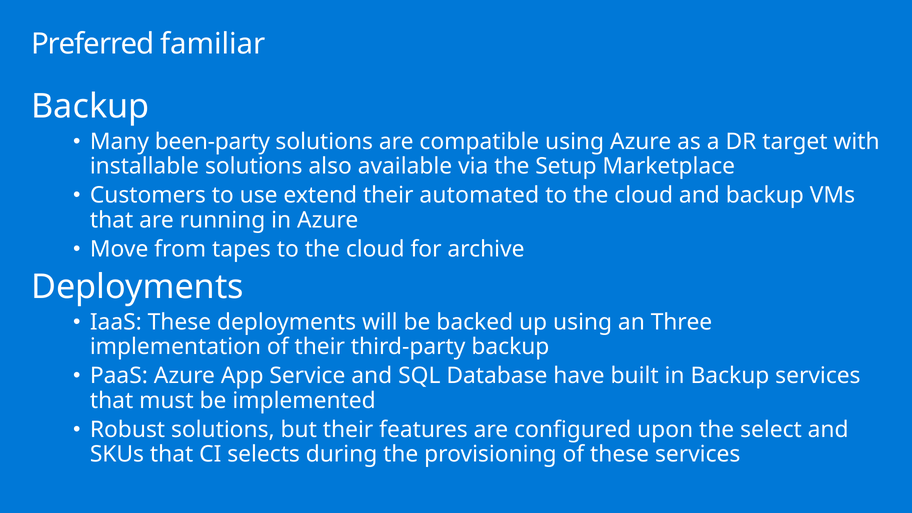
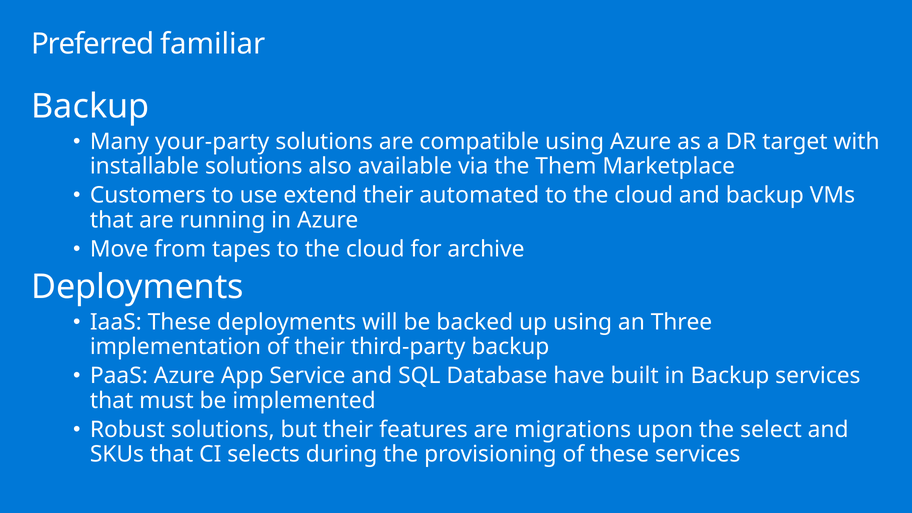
been-party: been-party -> your-party
Setup: Setup -> Them
configured: configured -> migrations
